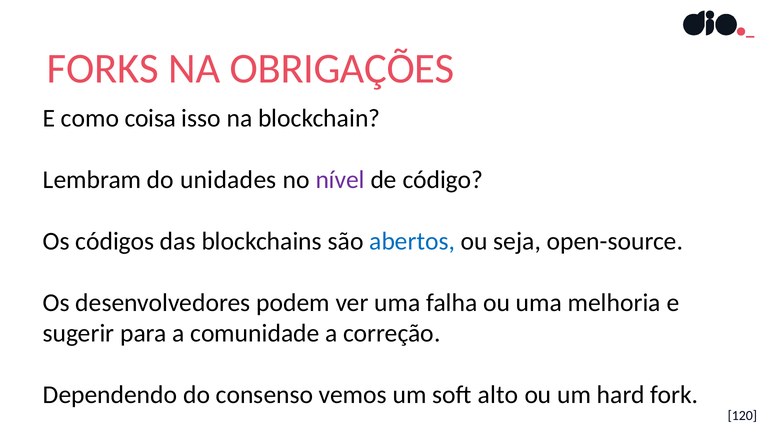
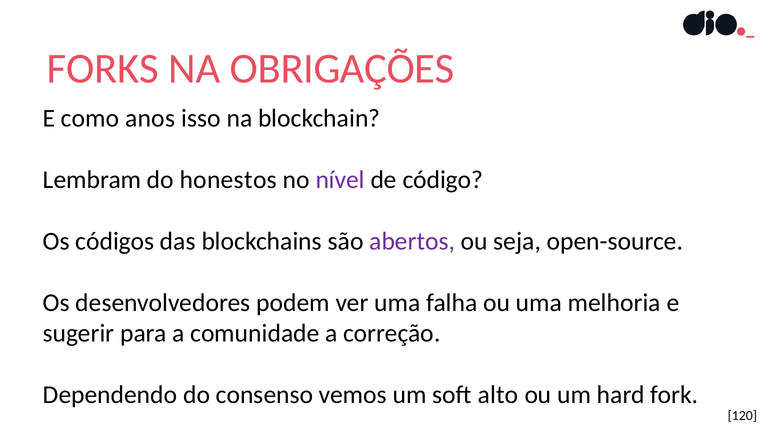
coisa: coisa -> anos
unidades: unidades -> honestos
abertos colour: blue -> purple
